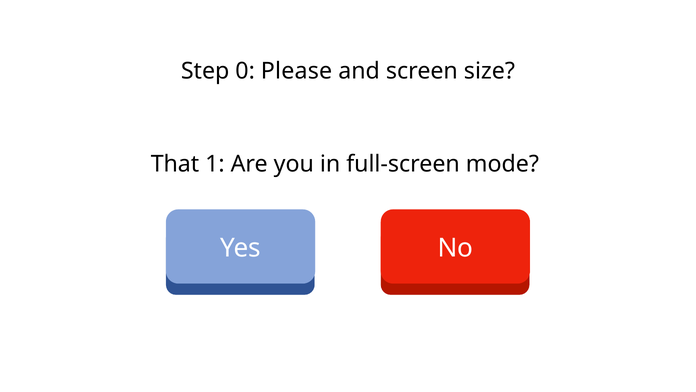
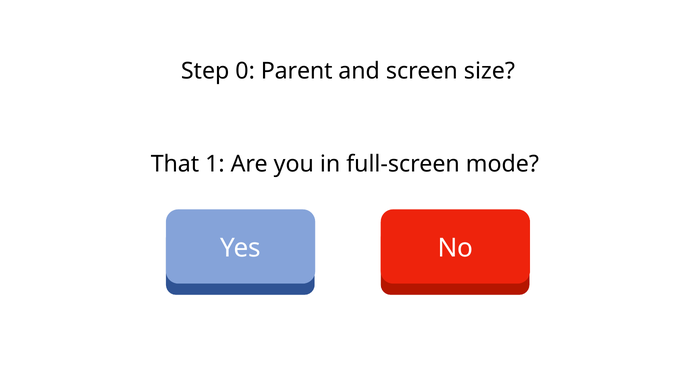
Please: Please -> Parent
